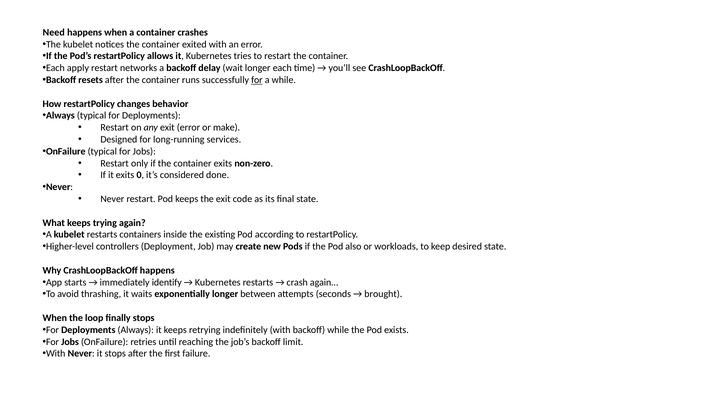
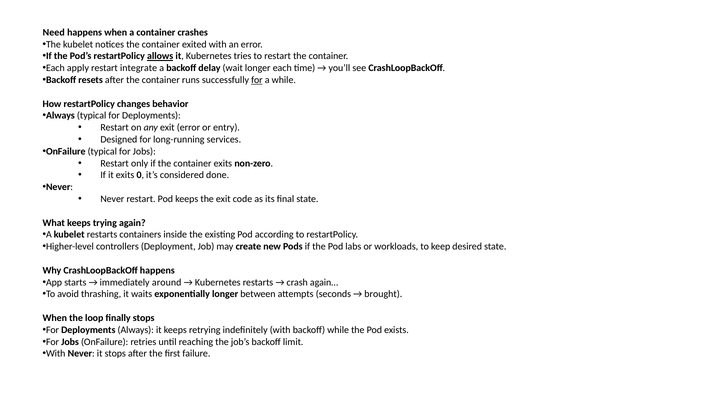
allows underline: none -> present
networks: networks -> integrate
make: make -> entry
also: also -> labs
identify: identify -> around
